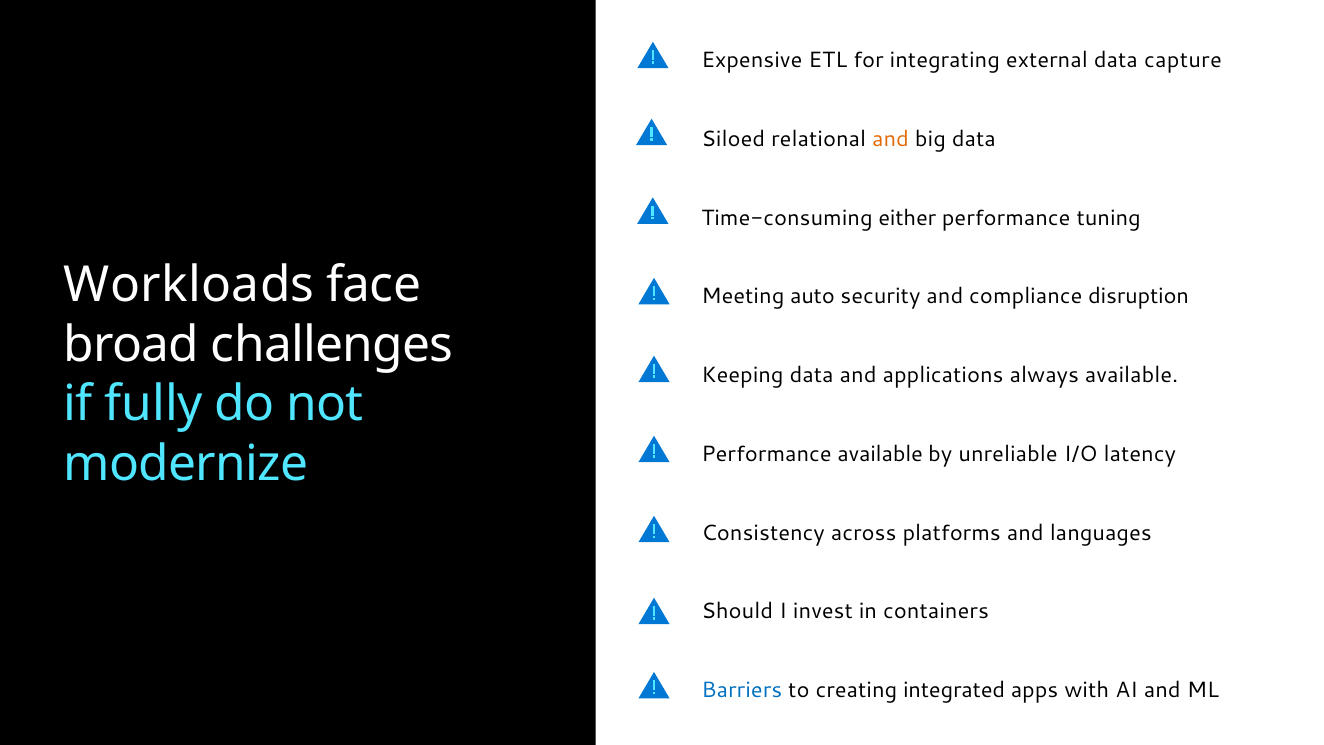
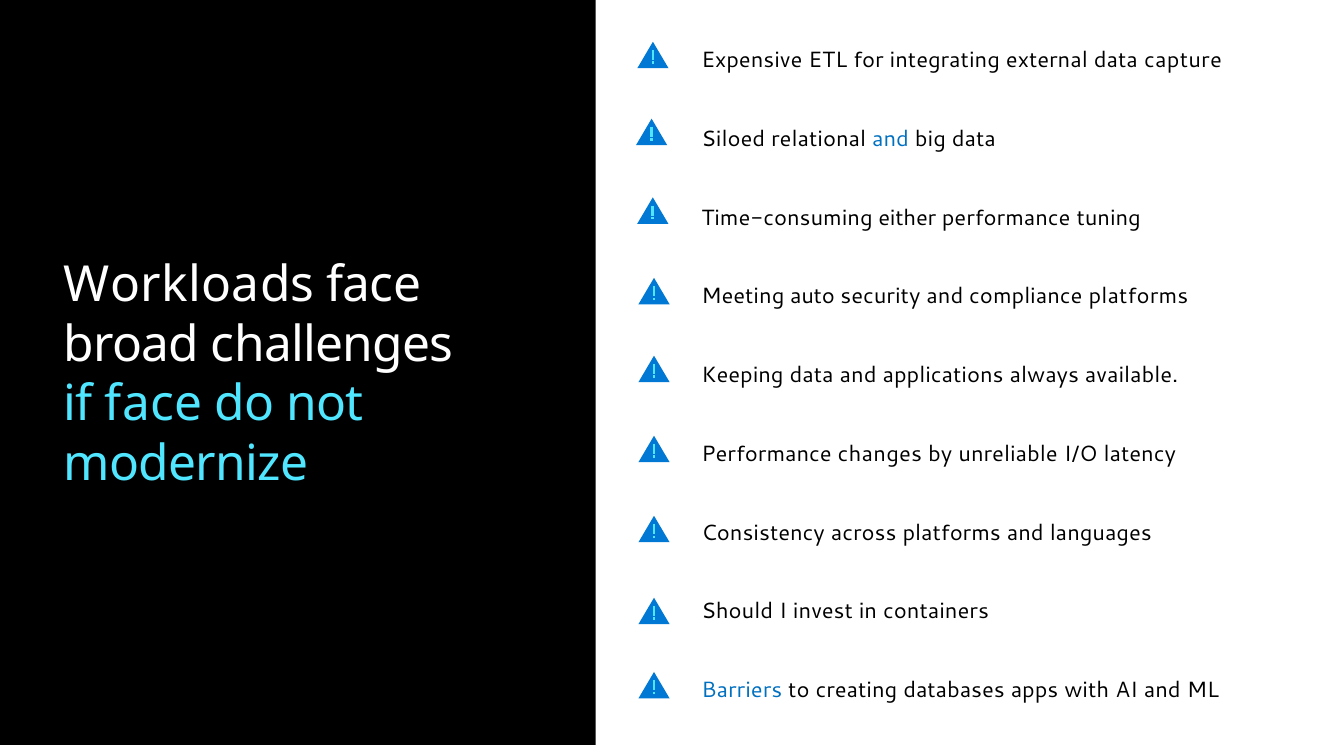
and at (891, 139) colour: orange -> blue
compliance disruption: disruption -> platforms
if fully: fully -> face
Performance available: available -> changes
integrated: integrated -> databases
